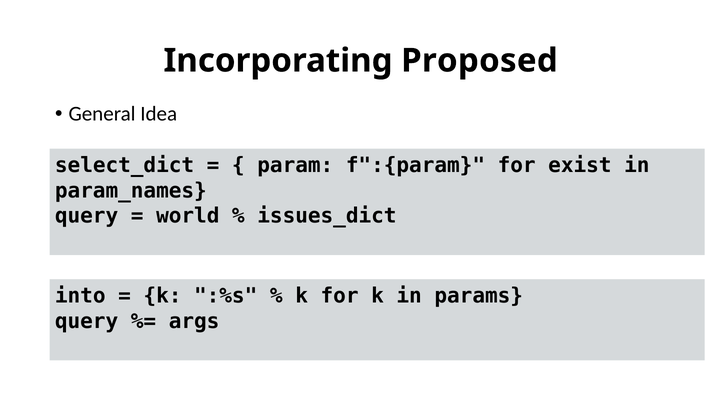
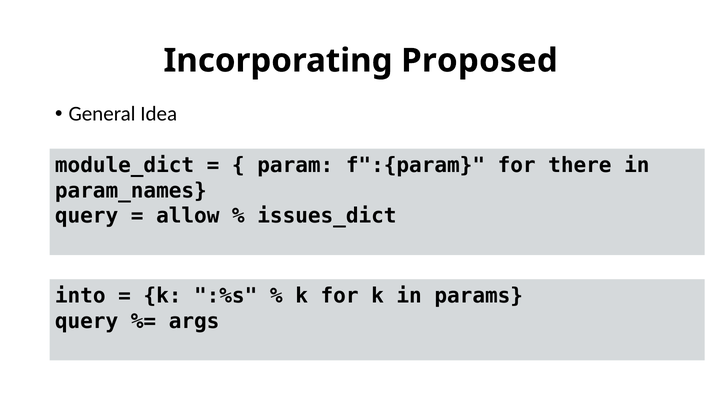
select_dict: select_dict -> module_dict
exist: exist -> there
world: world -> allow
